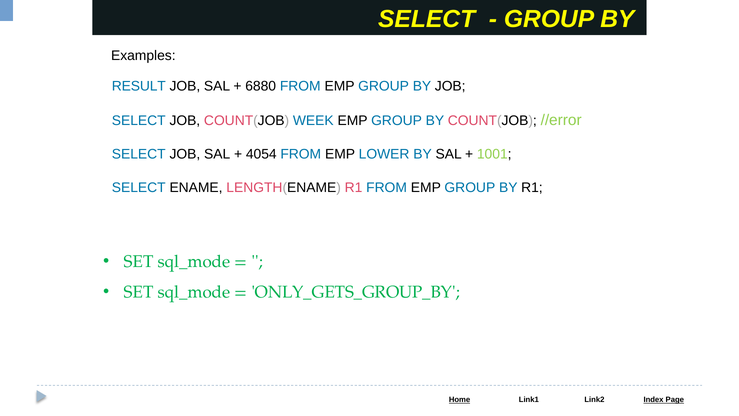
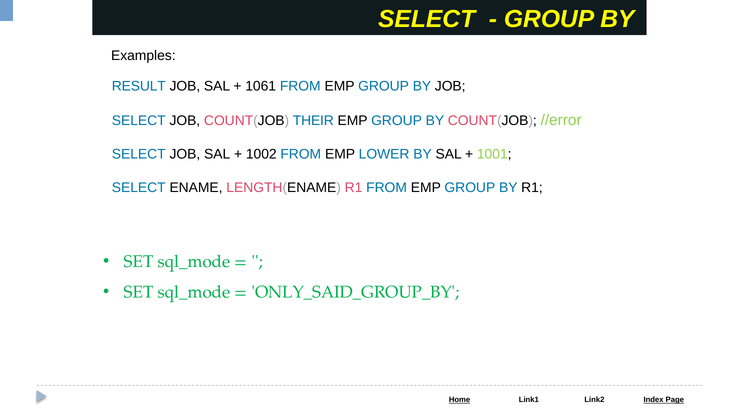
6880: 6880 -> 1061
WEEK: WEEK -> THEIR
4054: 4054 -> 1002
ONLY_GETS_GROUP_BY: ONLY_GETS_GROUP_BY -> ONLY_SAID_GROUP_BY
